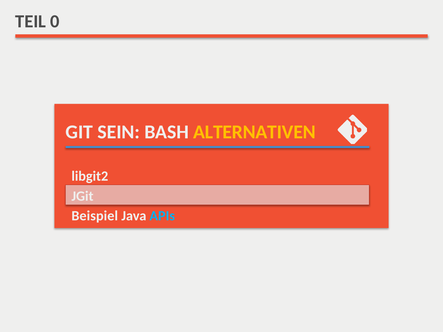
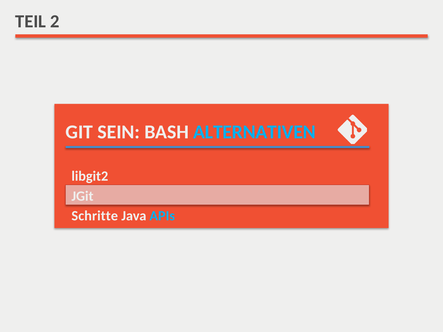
0: 0 -> 2
ALTERNATIVEN colour: yellow -> light blue
Beispiel: Beispiel -> Schritte
